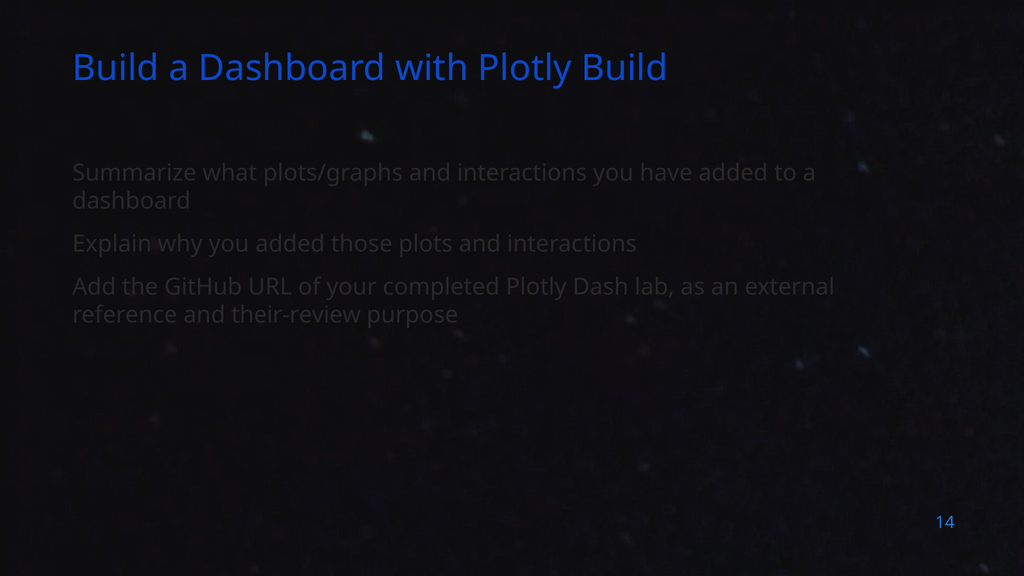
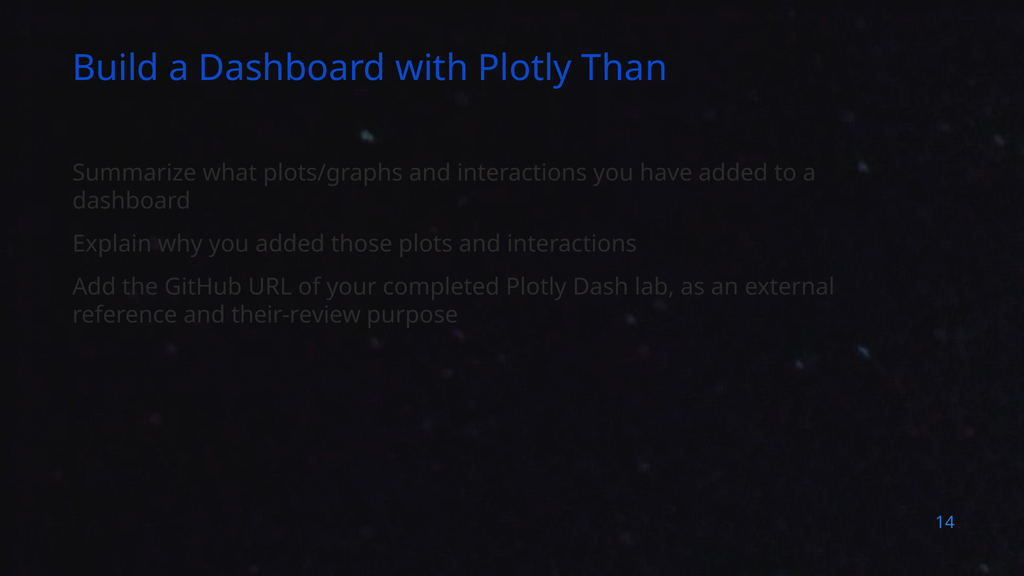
Plotly Build: Build -> Than
